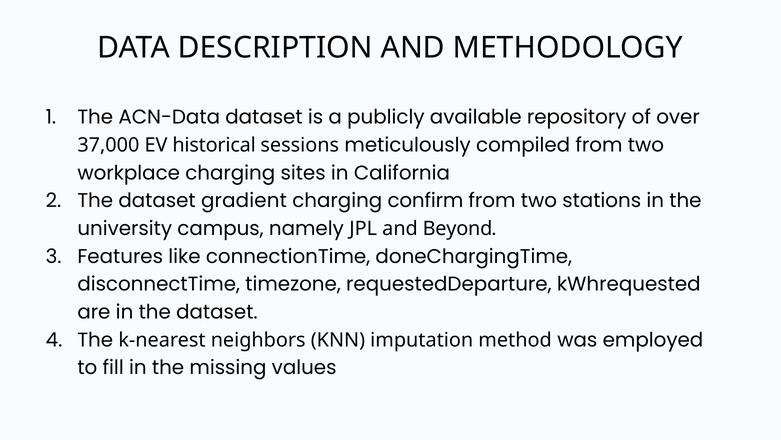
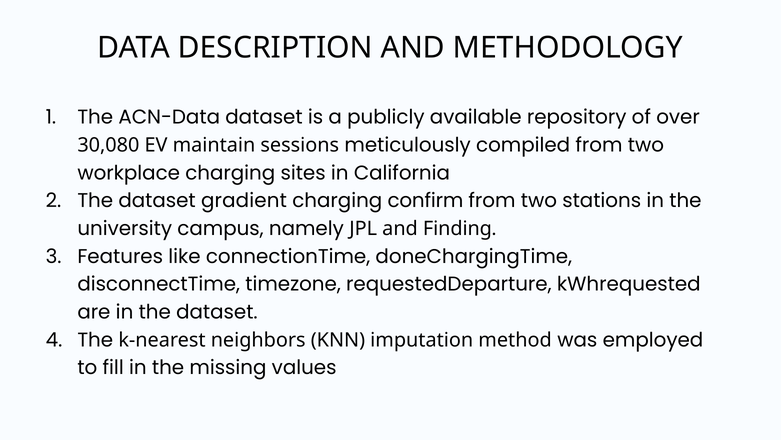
37,000: 37,000 -> 30,080
historical: historical -> maintain
Beyond: Beyond -> Finding
